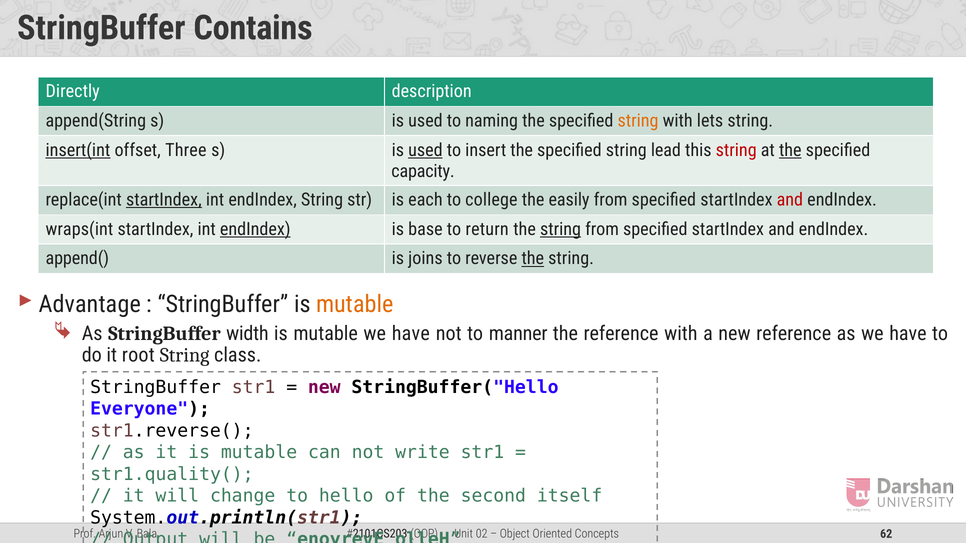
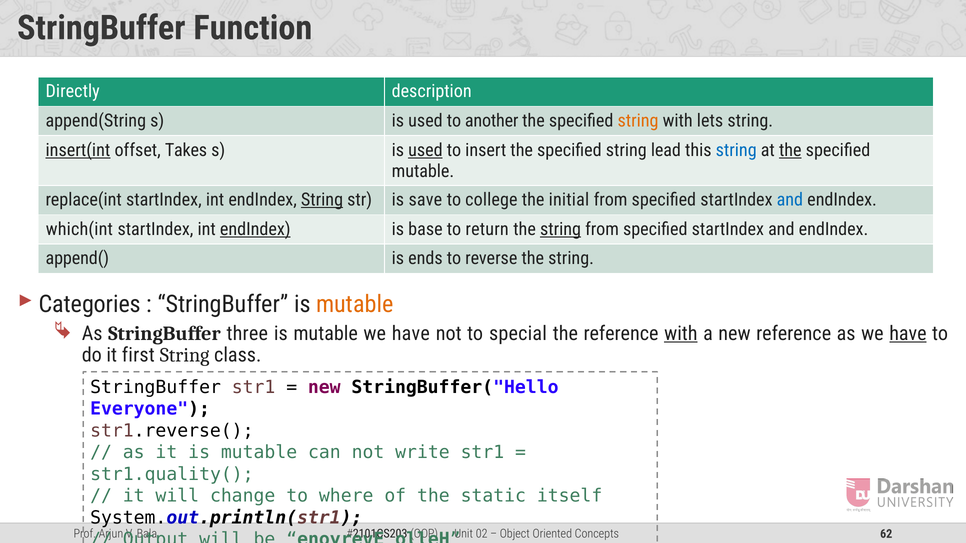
Contains: Contains -> Function
naming: naming -> another
Three: Three -> Takes
string at (736, 150) colour: red -> blue
capacity at (423, 171): capacity -> mutable
startIndex at (164, 200) underline: present -> none
String at (322, 200) underline: none -> present
each: each -> save
easily: easily -> initial
and at (790, 200) colour: red -> blue
wraps(int: wraps(int -> which(int
joins: joins -> ends
the at (533, 259) underline: present -> none
Advantage: Advantage -> Categories
width: width -> three
manner: manner -> special
with at (681, 334) underline: none -> present
have at (908, 334) underline: none -> present
root: root -> first
hello: hello -> where
second: second -> static
